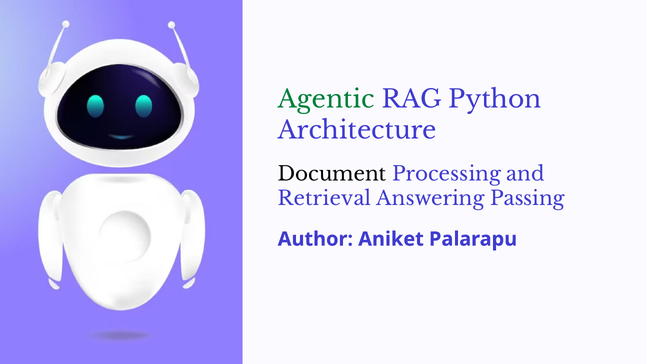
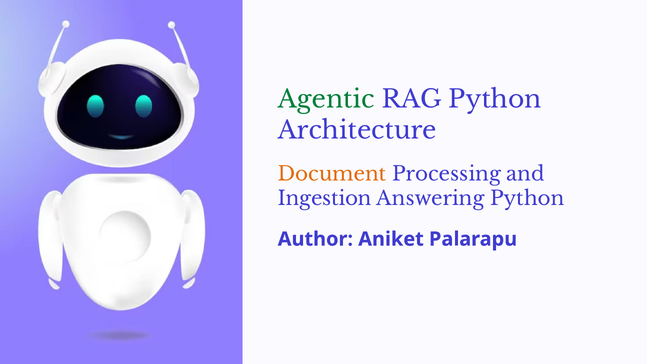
Document colour: black -> orange
Retrieval: Retrieval -> Ingestion
Answering Passing: Passing -> Python
